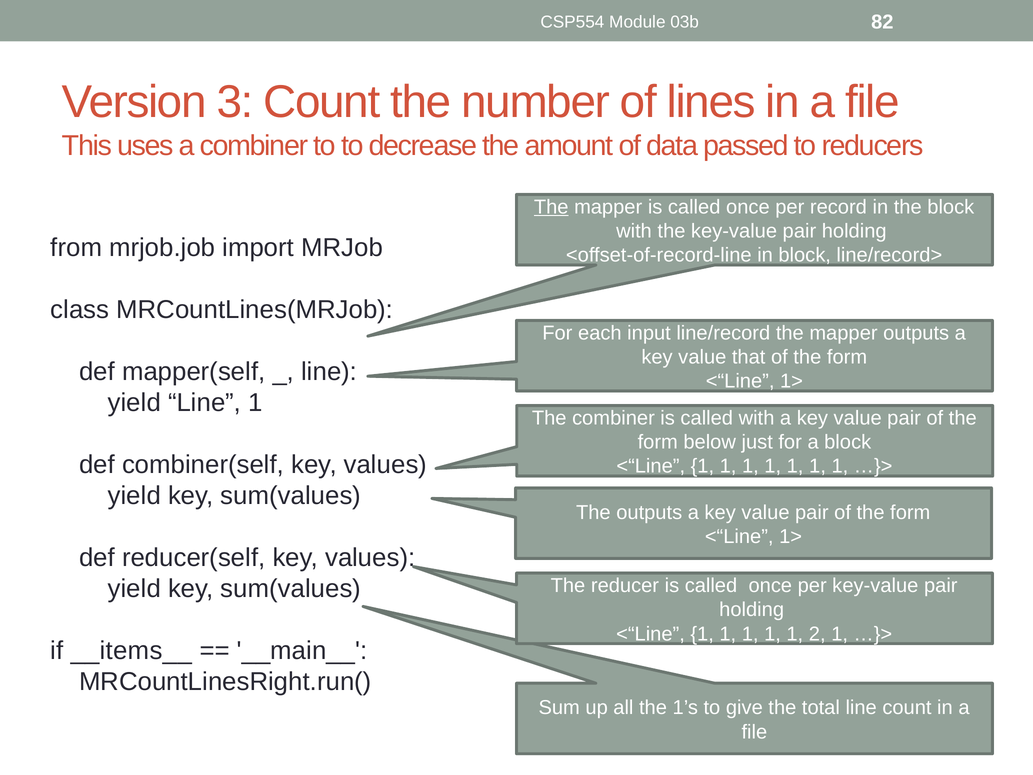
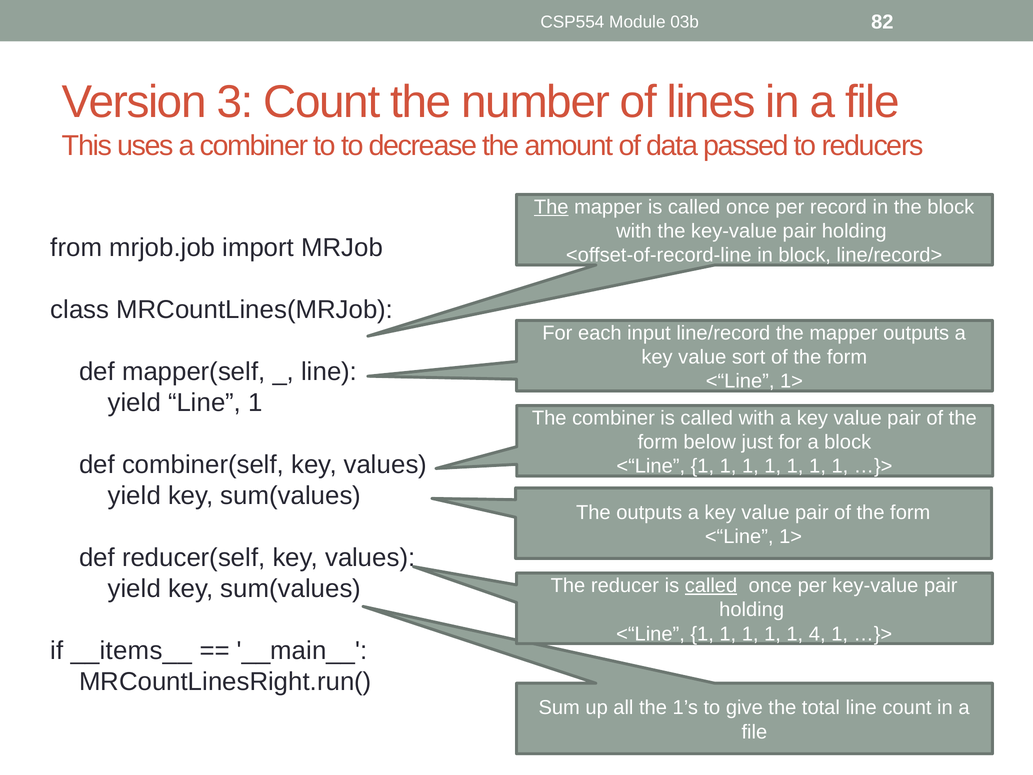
that: that -> sort
called at (711, 585) underline: none -> present
2: 2 -> 4
